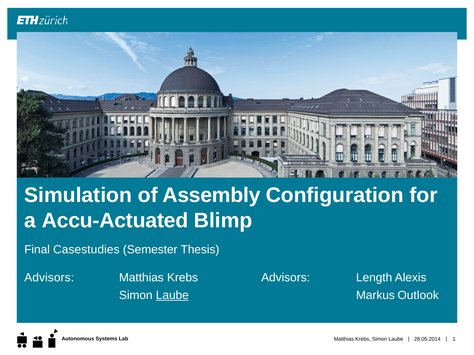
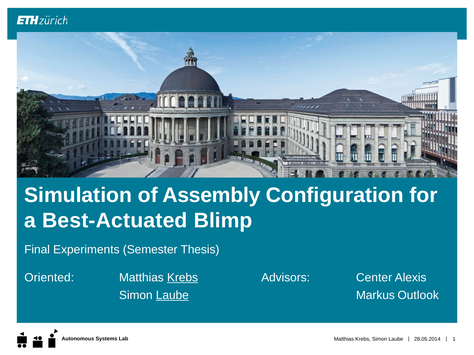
Accu-Actuated: Accu-Actuated -> Best-Actuated
Casestudies: Casestudies -> Experiments
Advisors at (49, 278): Advisors -> Oriented
Krebs at (183, 278) underline: none -> present
Length: Length -> Center
